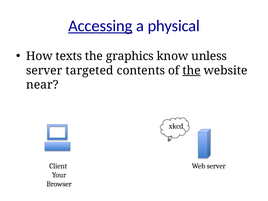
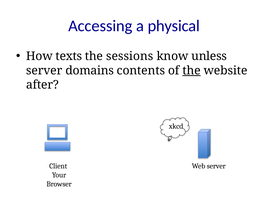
Accessing underline: present -> none
graphics: graphics -> sessions
targeted: targeted -> domains
near: near -> after
